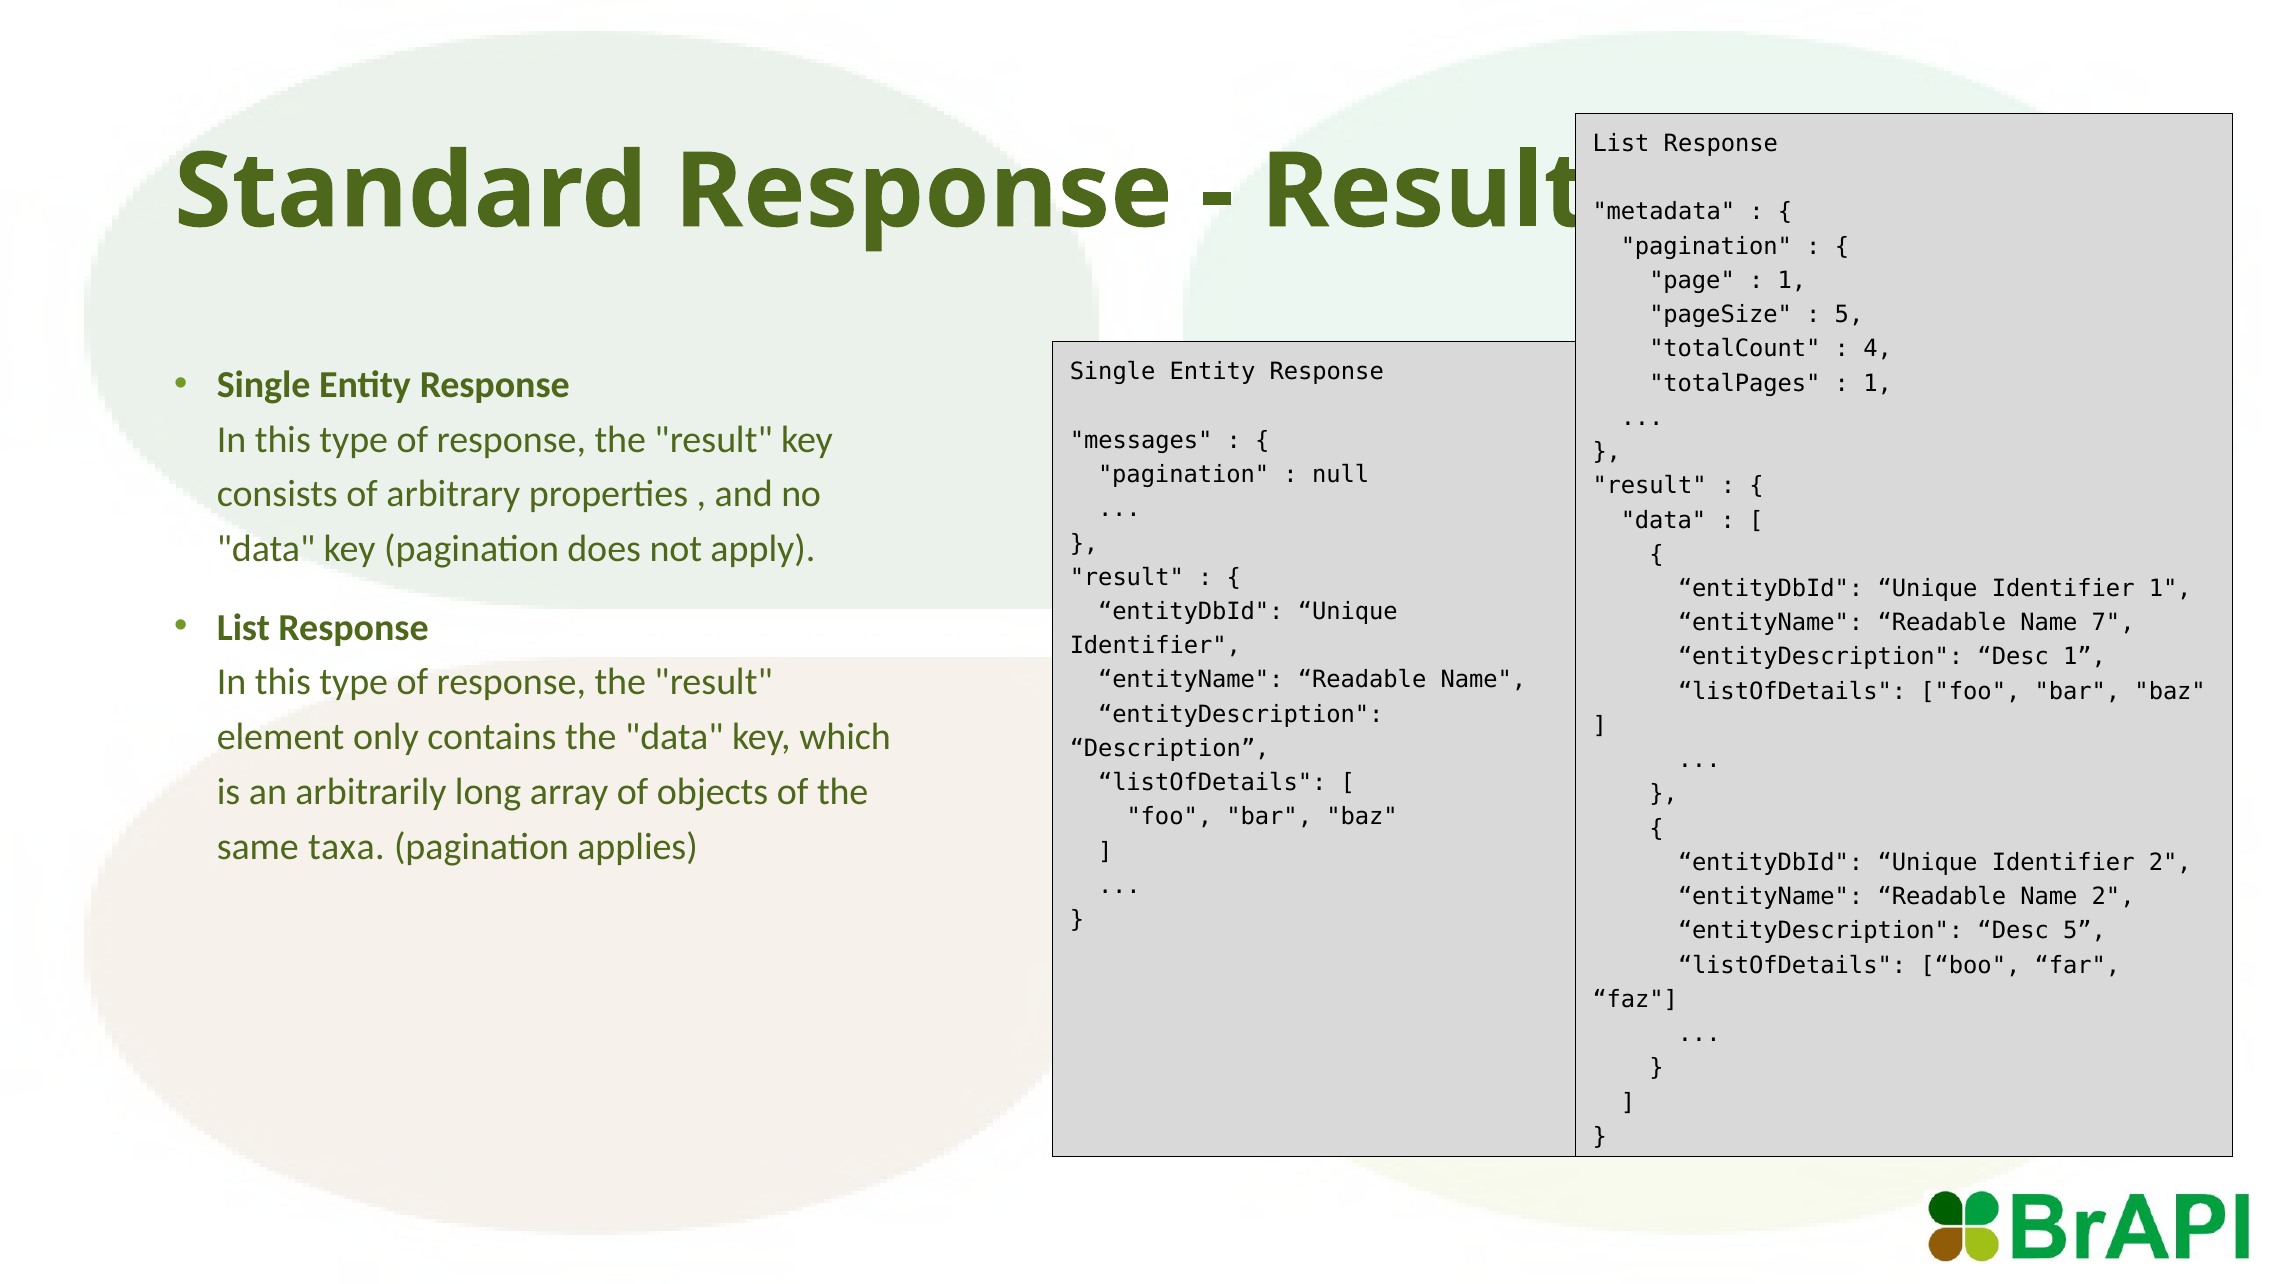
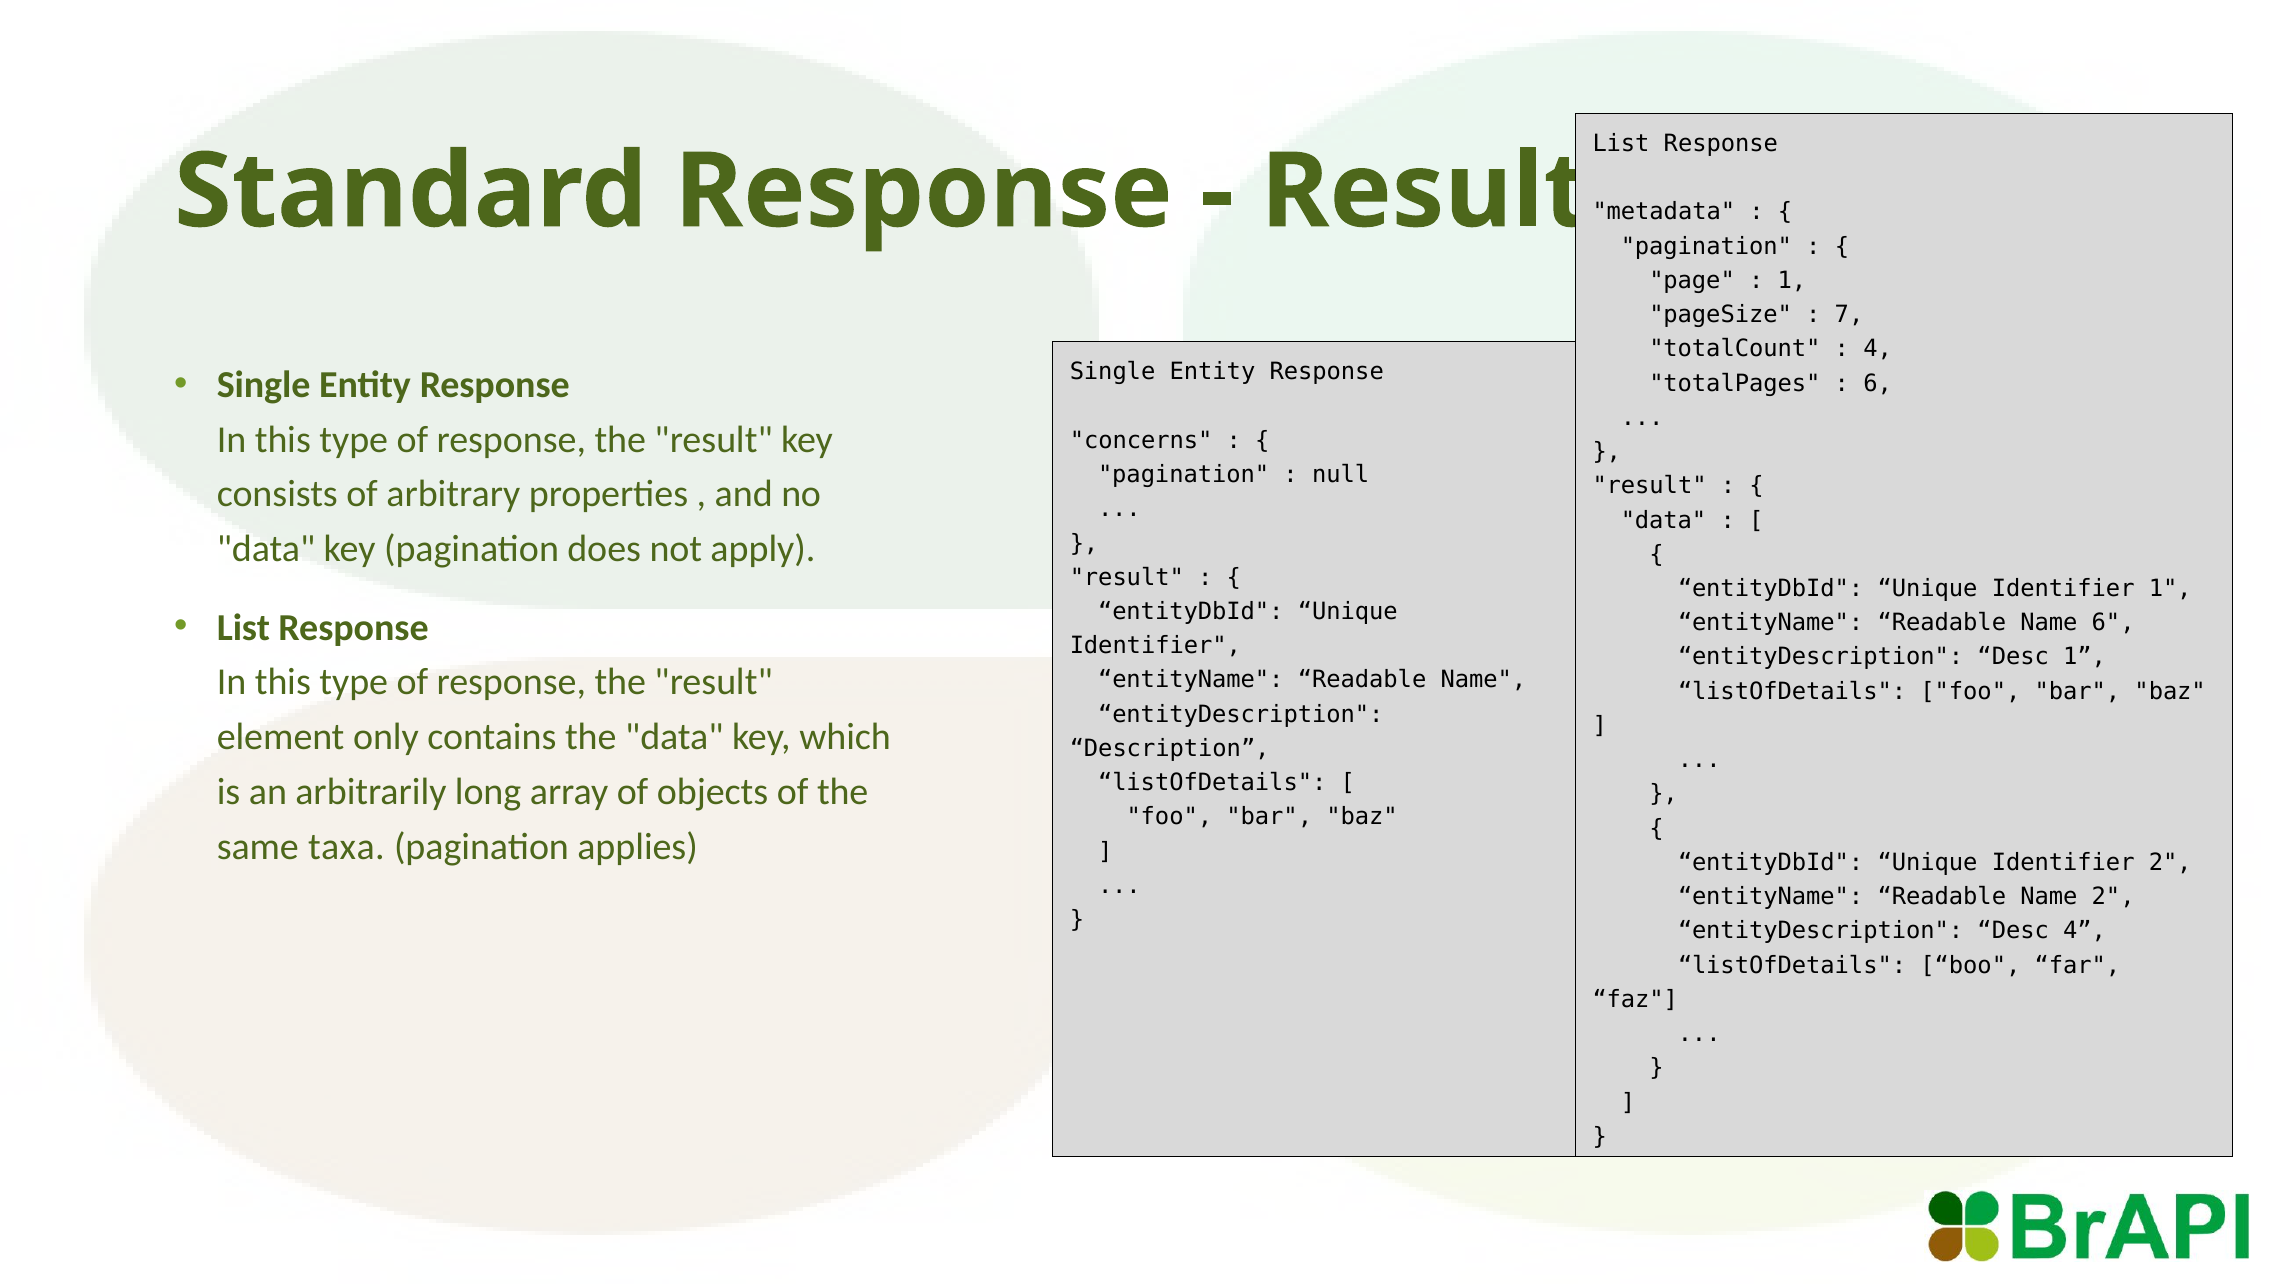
5 at (1849, 315): 5 -> 7
1 at (1878, 383): 1 -> 6
messages: messages -> concerns
Name 7: 7 -> 6
Desc 5: 5 -> 4
